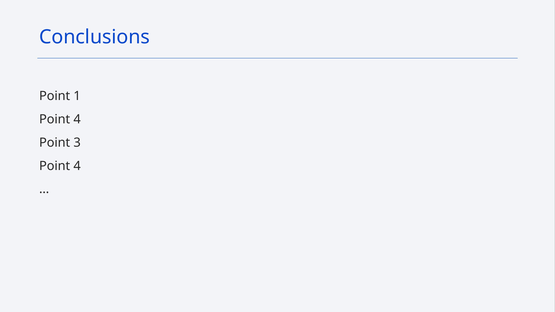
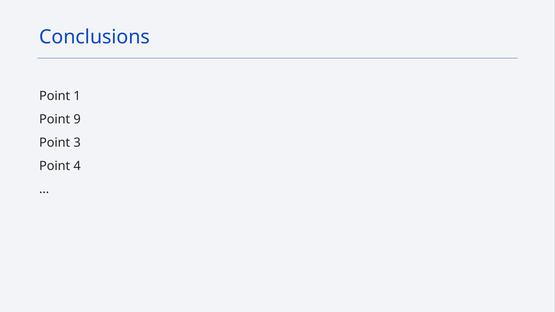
4 at (77, 119): 4 -> 9
